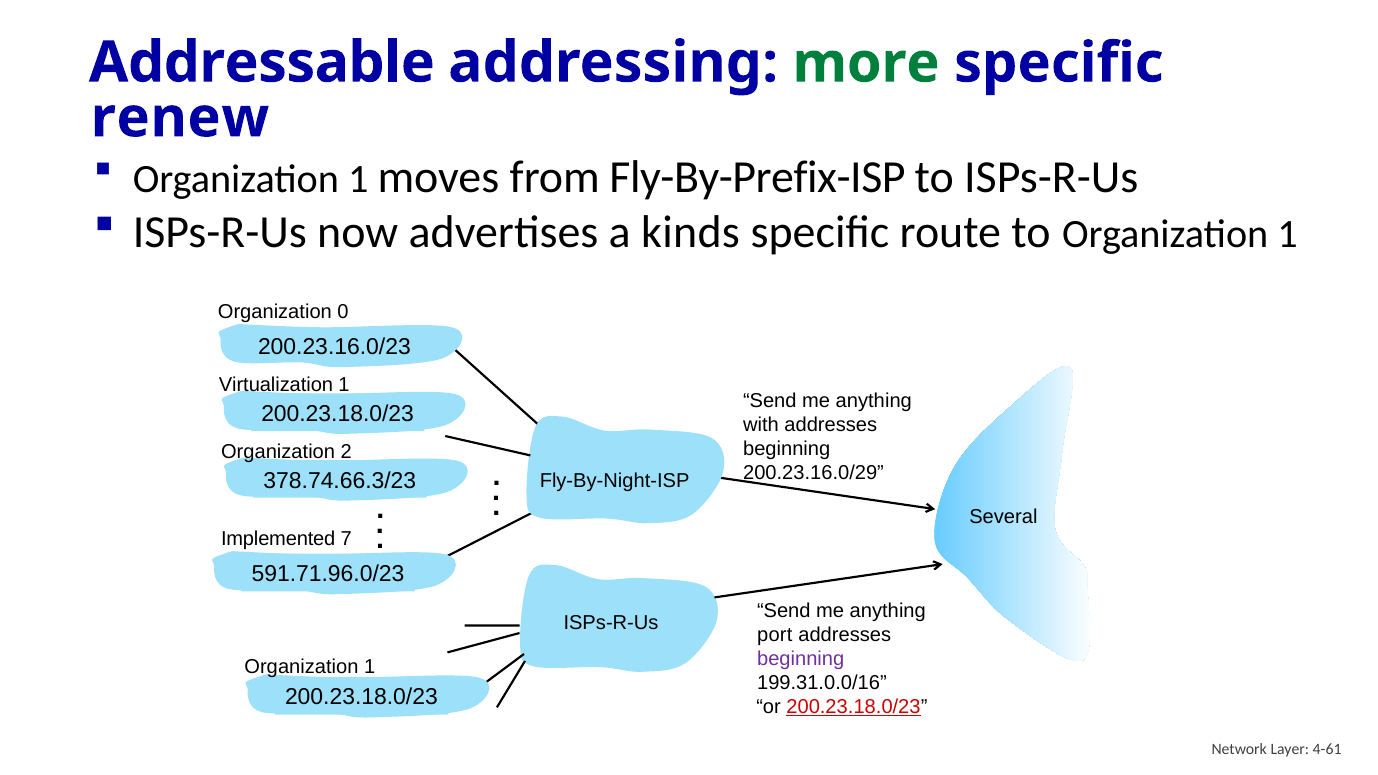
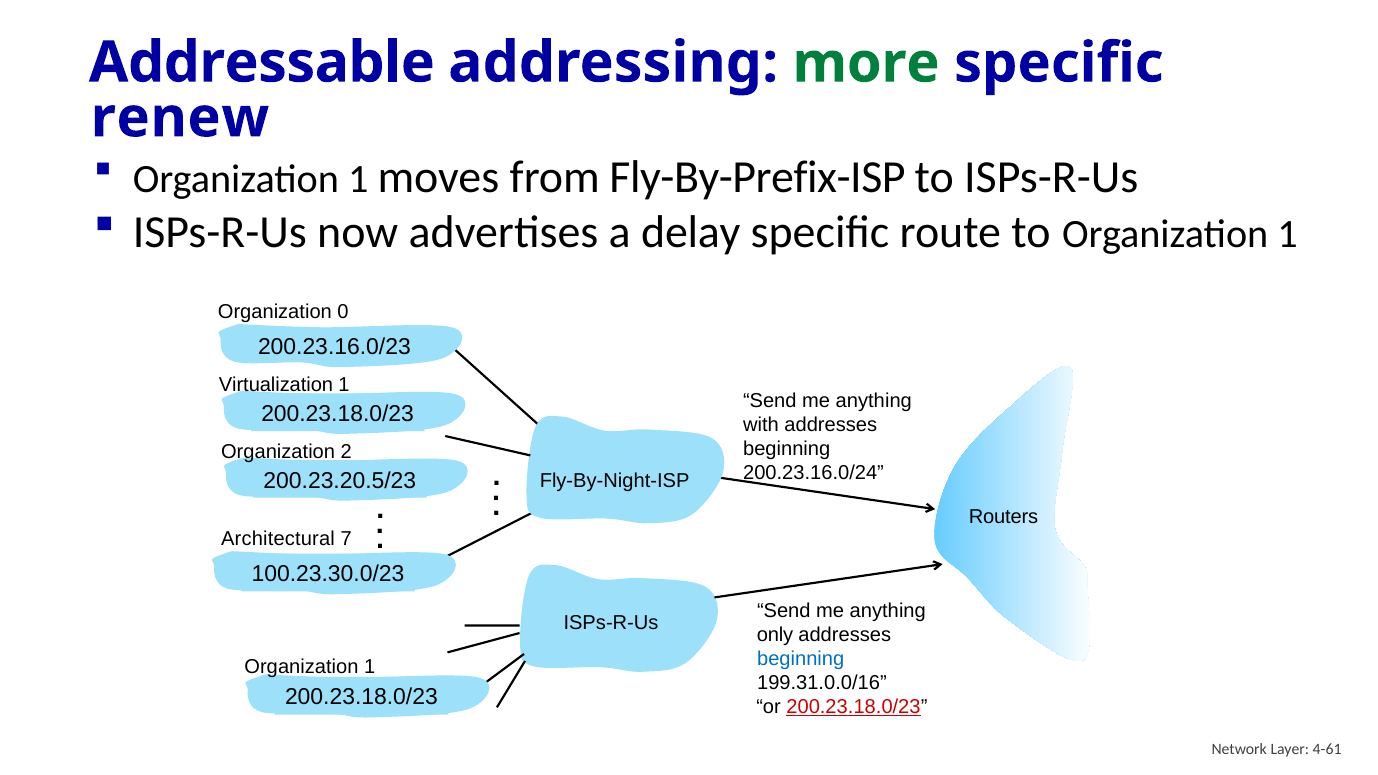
kinds: kinds -> delay
200.23.16.0/29: 200.23.16.0/29 -> 200.23.16.0/24
378.74.66.3/23: 378.74.66.3/23 -> 200.23.20.5/23
Several: Several -> Routers
Implemented: Implemented -> Architectural
591.71.96.0/23: 591.71.96.0/23 -> 100.23.30.0/23
port: port -> only
beginning at (801, 659) colour: purple -> blue
